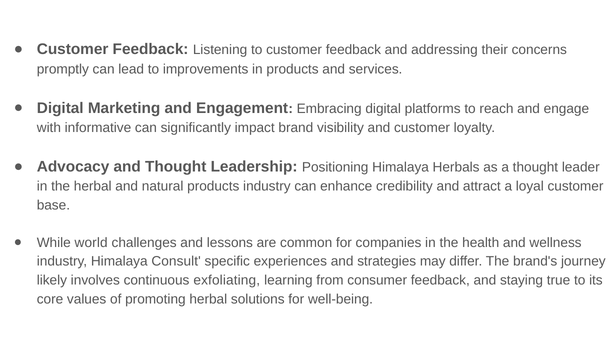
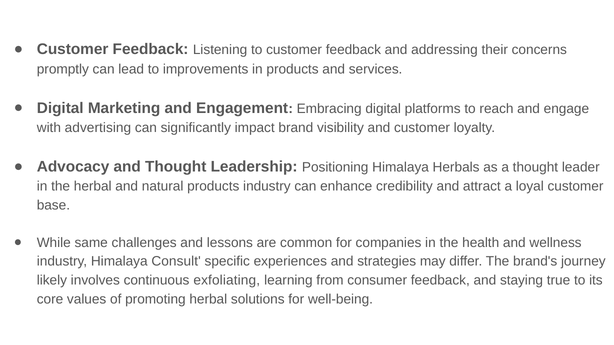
informative: informative -> advertising
world: world -> same
